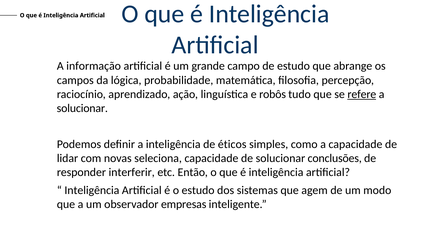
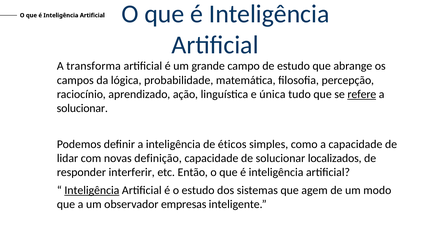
informação: informação -> transforma
robôs: robôs -> única
seleciona: seleciona -> definição
conclusões: conclusões -> localizados
Inteligência at (92, 190) underline: none -> present
